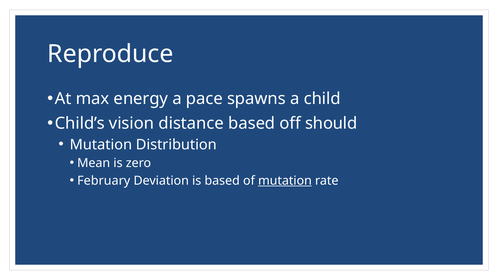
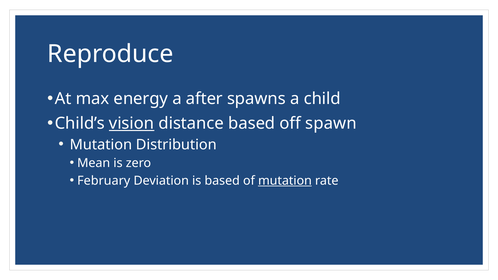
pace: pace -> after
vision underline: none -> present
should: should -> spawn
